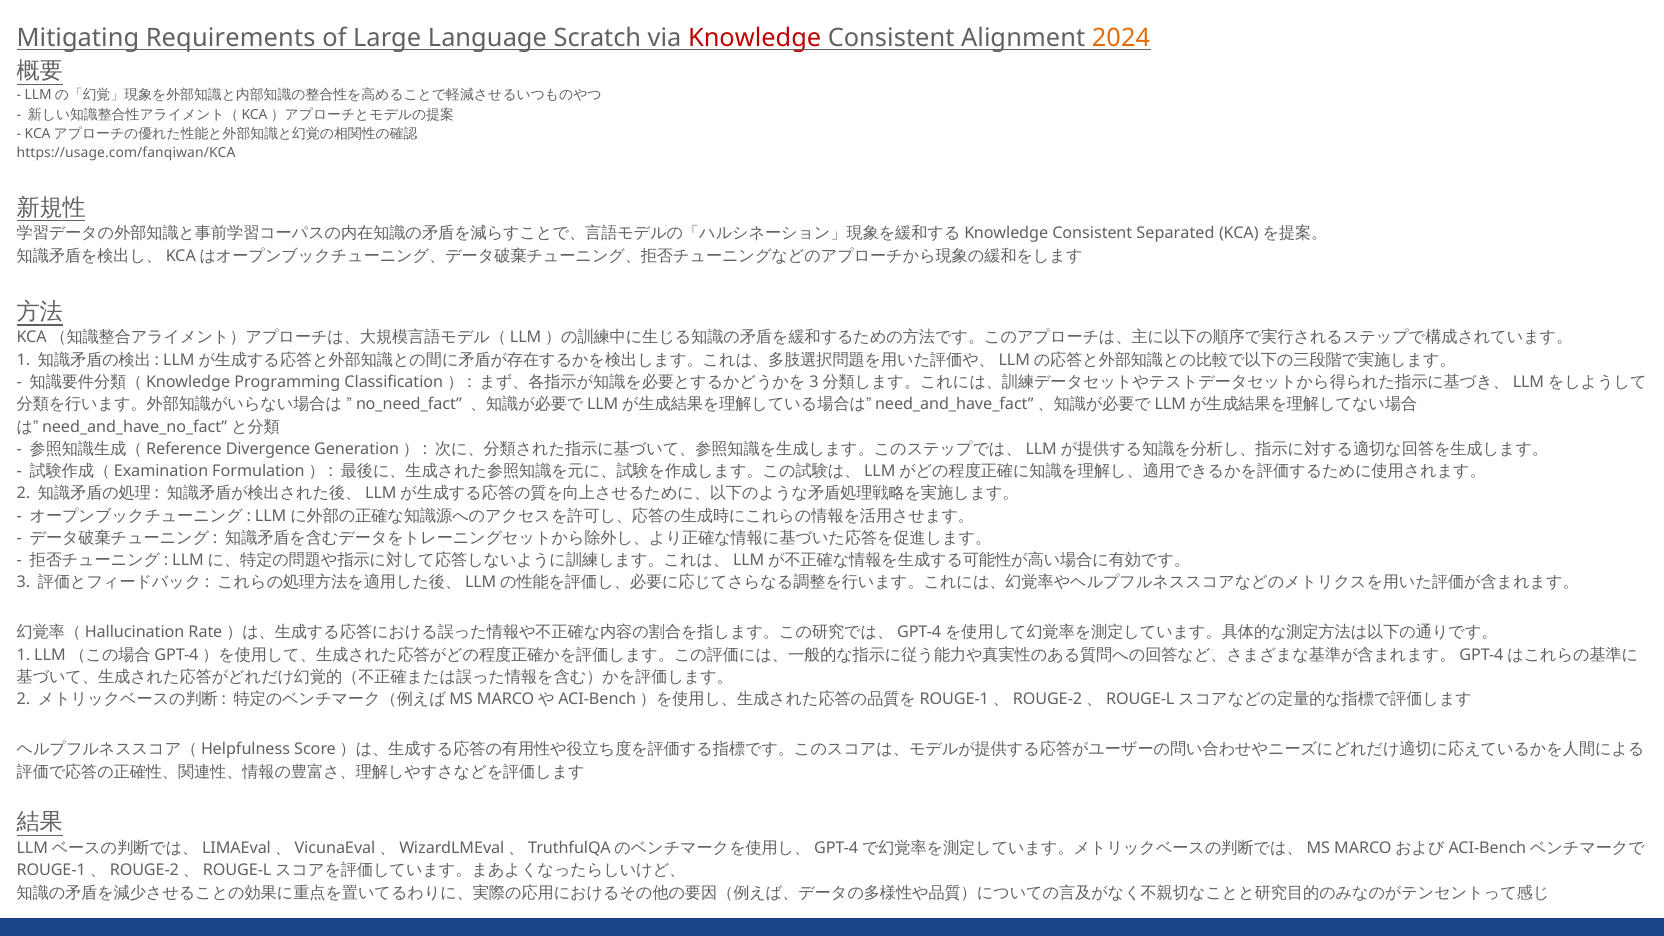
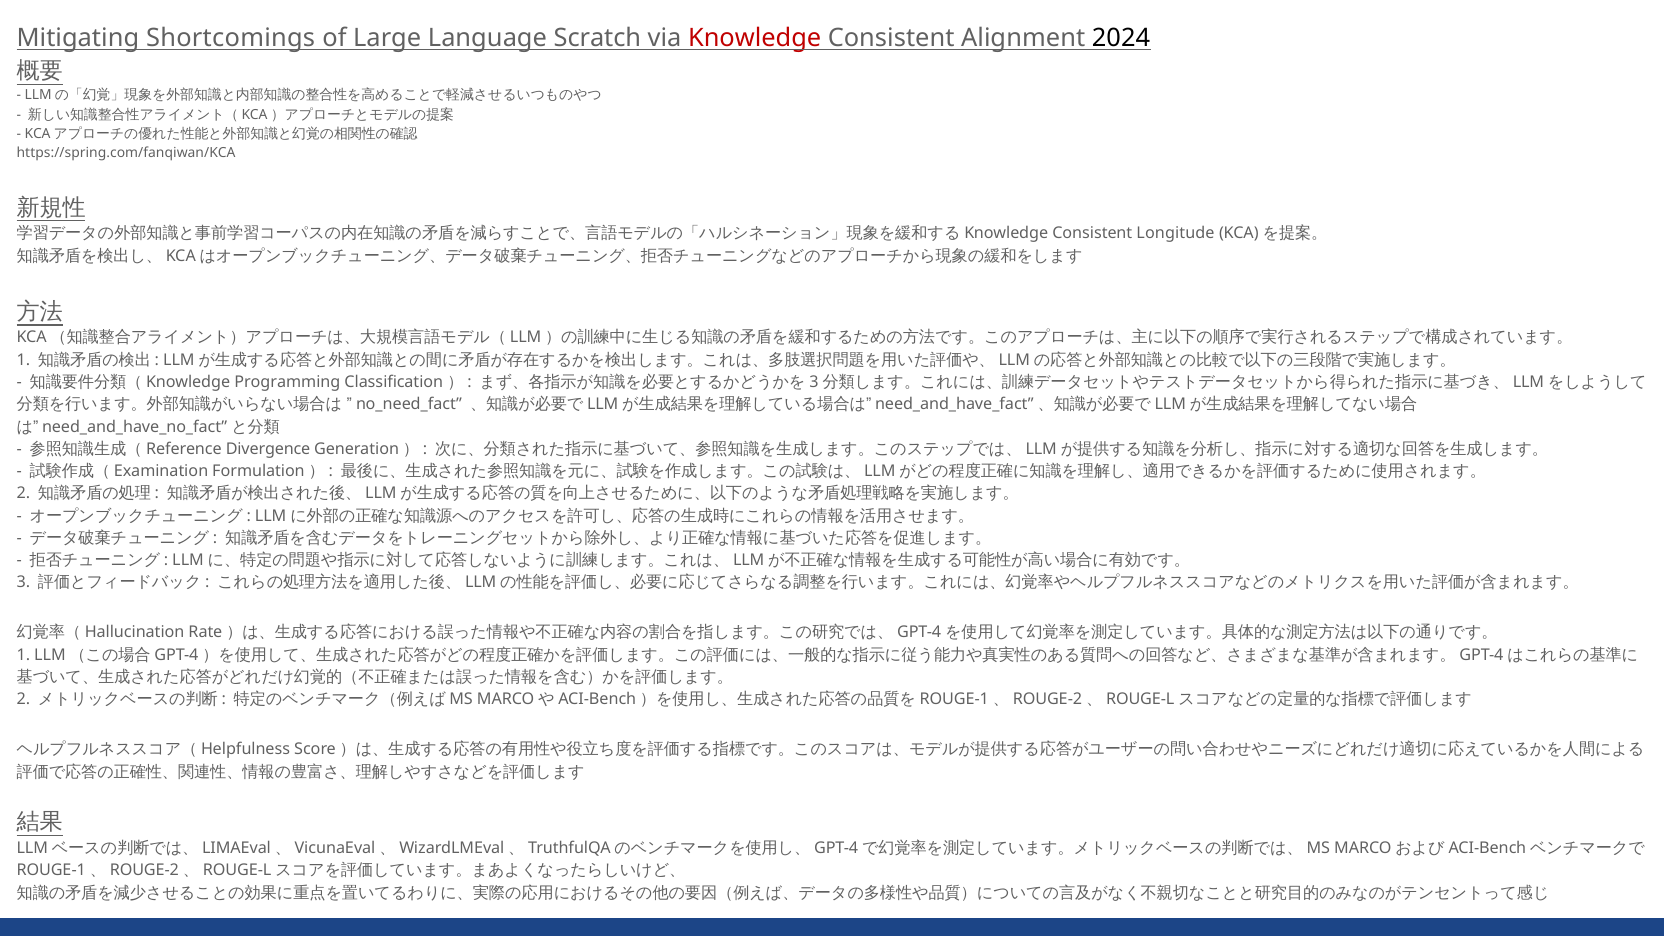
Requirements: Requirements -> Shortcomings
2024 colour: orange -> black
https://usage.com/fanqiwan/KCA: https://usage.com/fanqiwan/KCA -> https://spring.com/fanqiwan/KCA
Separated: Separated -> Longitude
